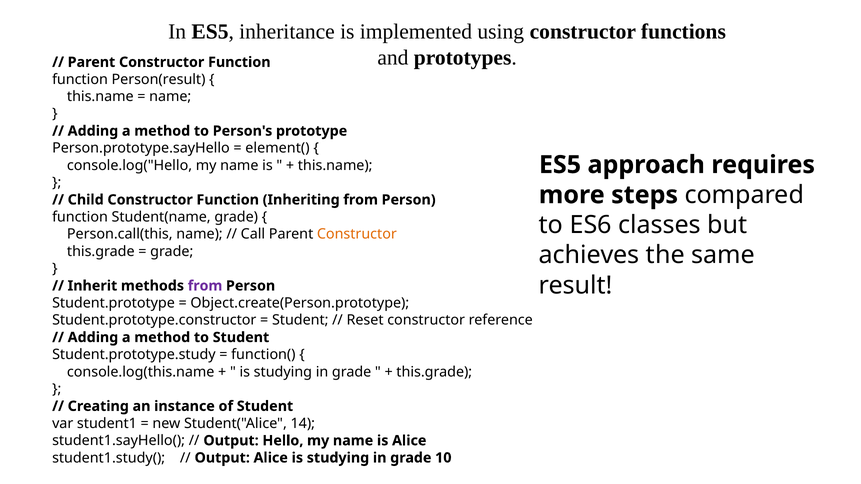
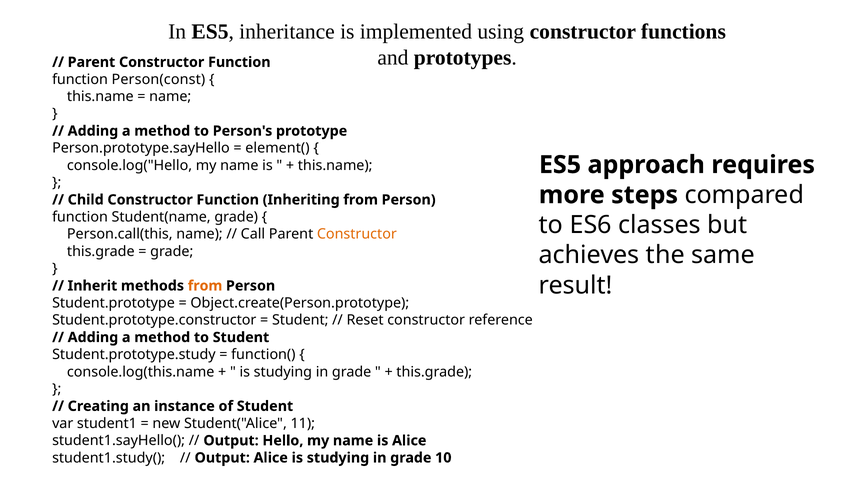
Person(result: Person(result -> Person(const
from at (205, 286) colour: purple -> orange
14: 14 -> 11
